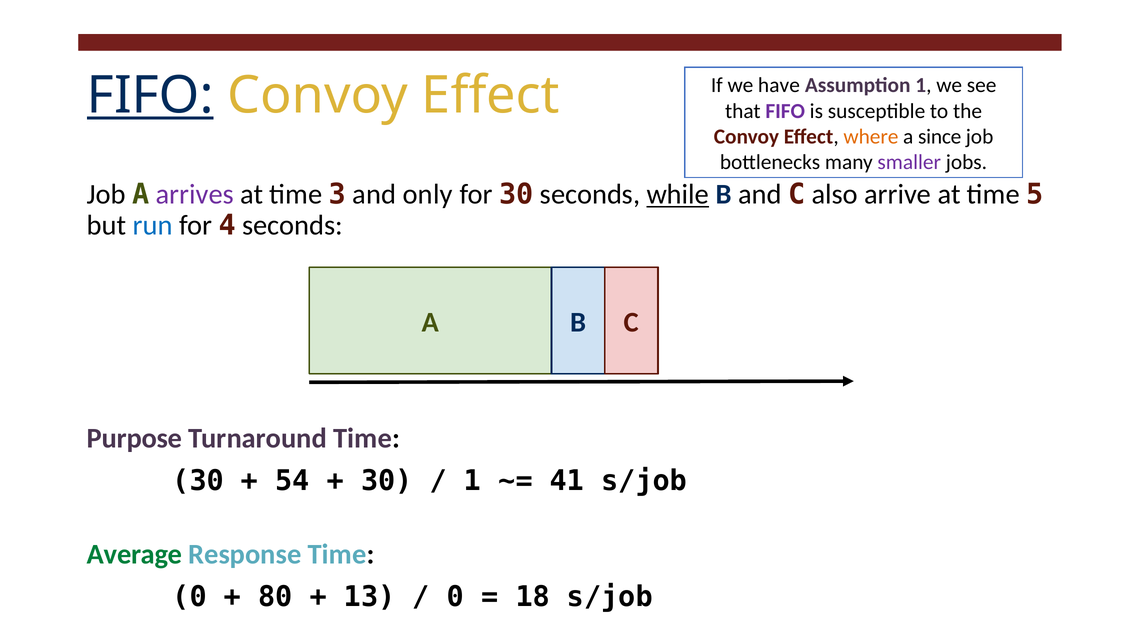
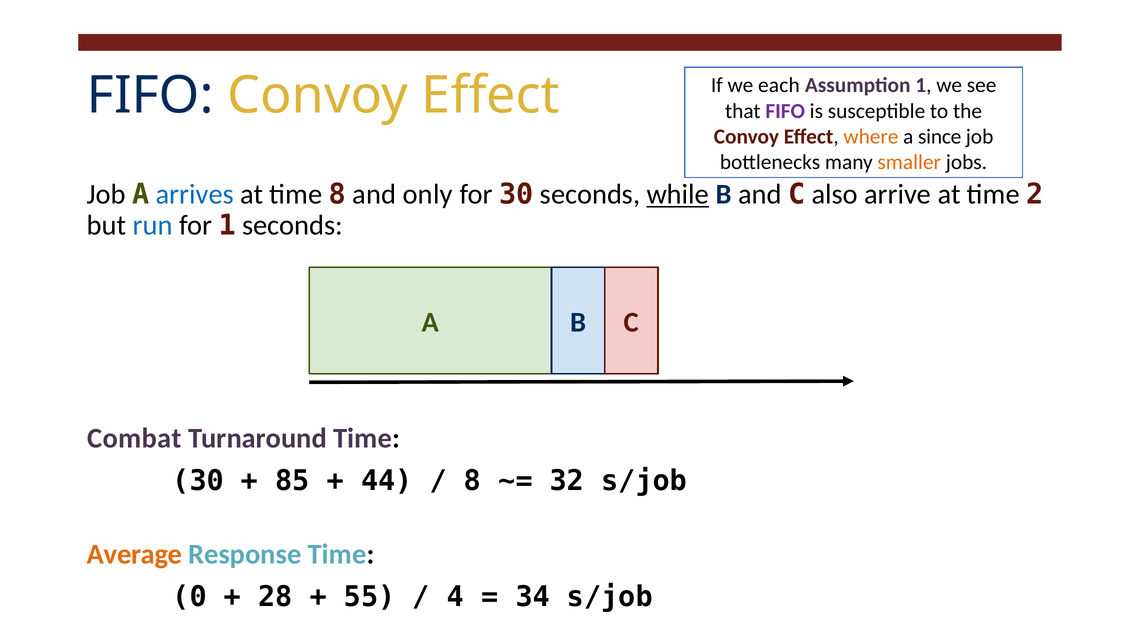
have: have -> each
FIFO at (150, 96) underline: present -> none
smaller colour: purple -> orange
arrives colour: purple -> blue
time 3: 3 -> 8
5: 5 -> 2
for 4: 4 -> 1
Purpose: Purpose -> Combat
54: 54 -> 85
30 at (387, 481): 30 -> 44
1 at (473, 481): 1 -> 8
41: 41 -> 32
Average colour: green -> orange
80: 80 -> 28
13: 13 -> 55
0 at (455, 597): 0 -> 4
18: 18 -> 34
